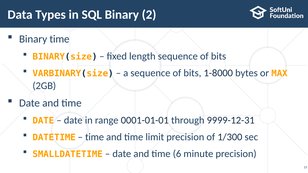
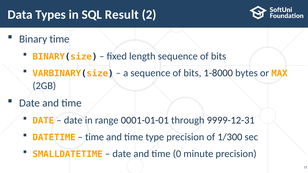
SQL Binary: Binary -> Result
limit: limit -> type
6: 6 -> 0
